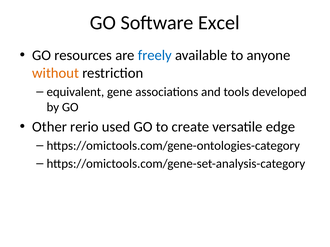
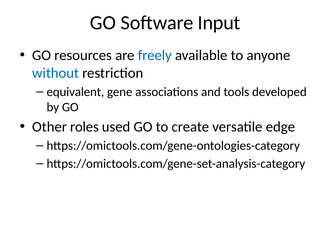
Excel: Excel -> Input
without colour: orange -> blue
rerio: rerio -> roles
